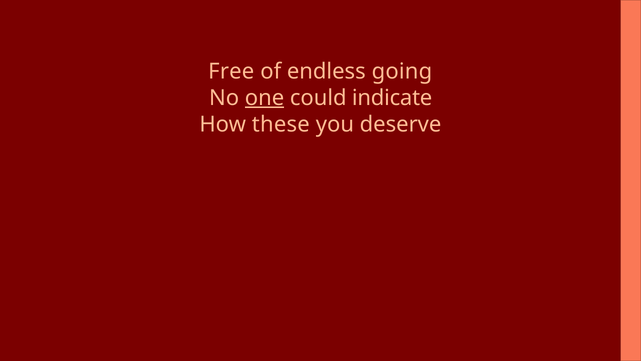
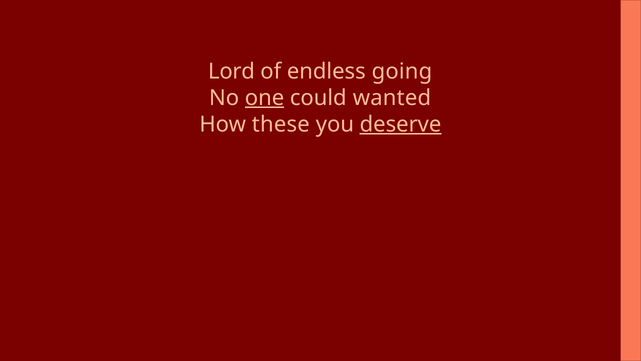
Free: Free -> Lord
indicate: indicate -> wanted
deserve underline: none -> present
